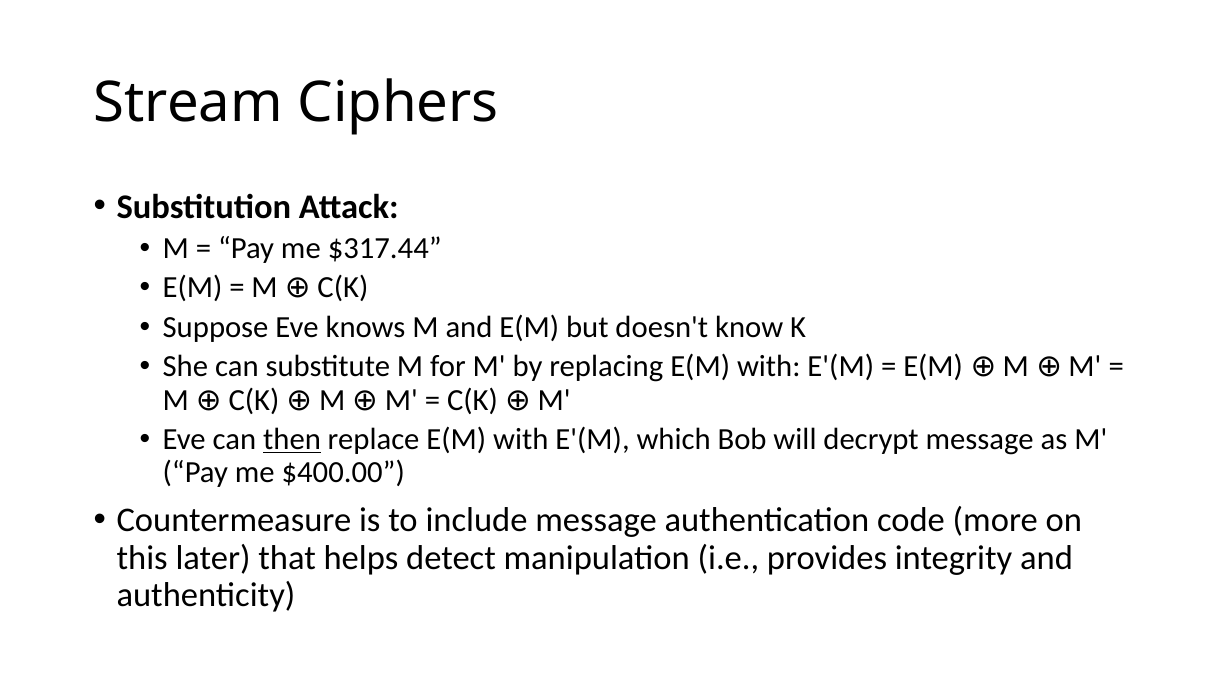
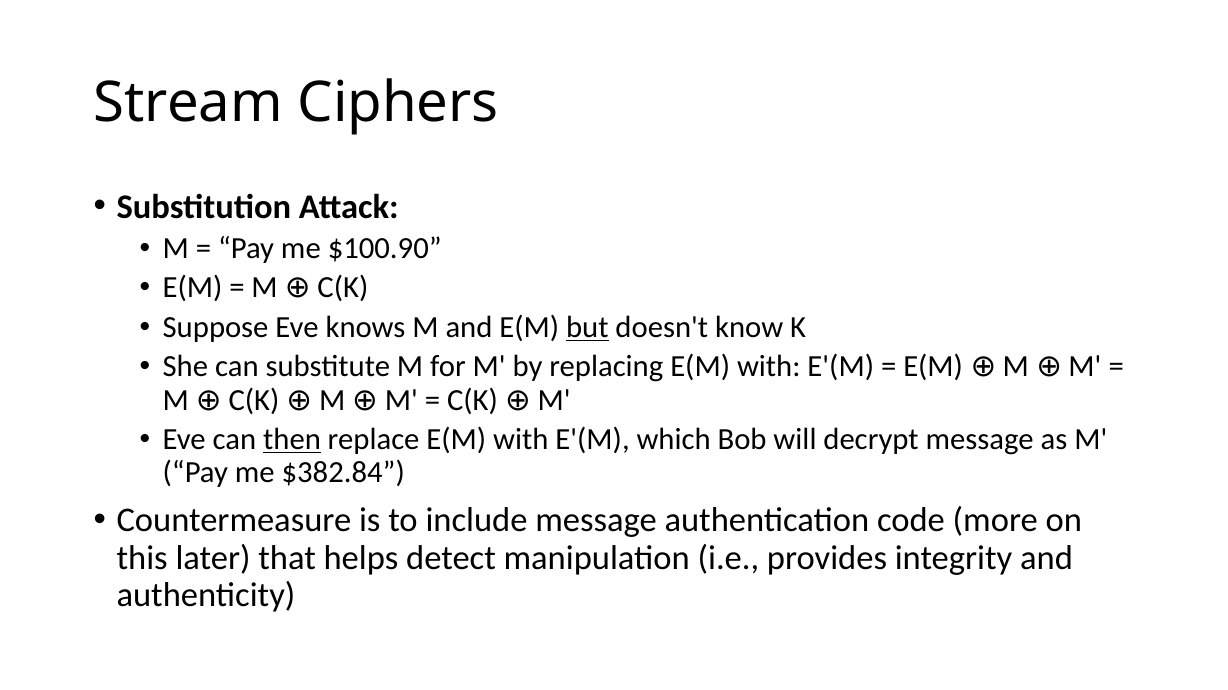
$317.44: $317.44 -> $100.90
but underline: none -> present
$400.00: $400.00 -> $382.84
